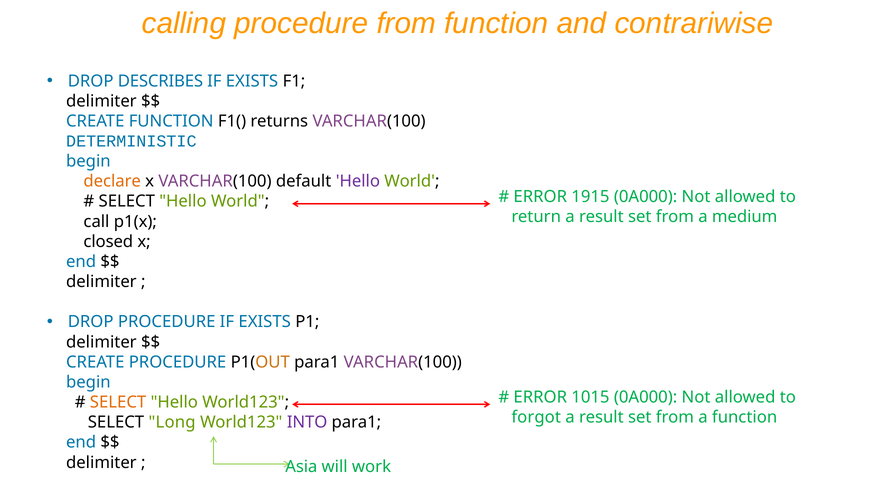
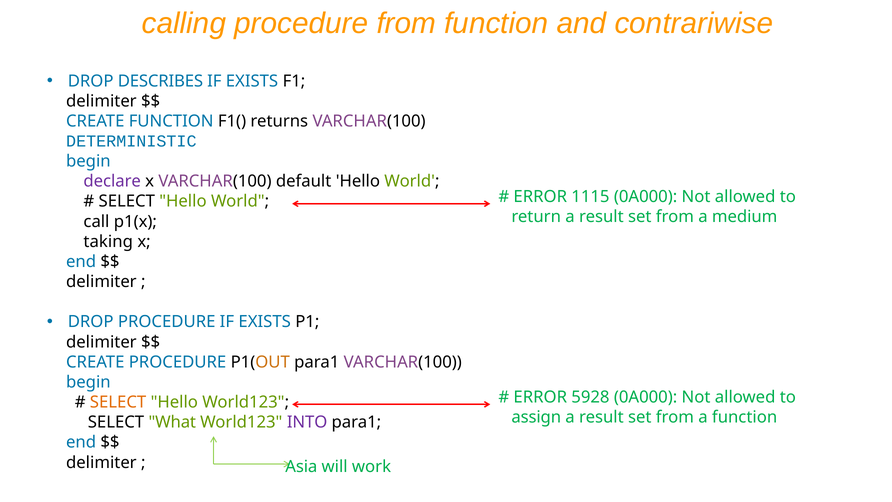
declare colour: orange -> purple
Hello at (358, 181) colour: purple -> black
1915: 1915 -> 1115
closed: closed -> taking
1015: 1015 -> 5928
forgot: forgot -> assign
Long: Long -> What
